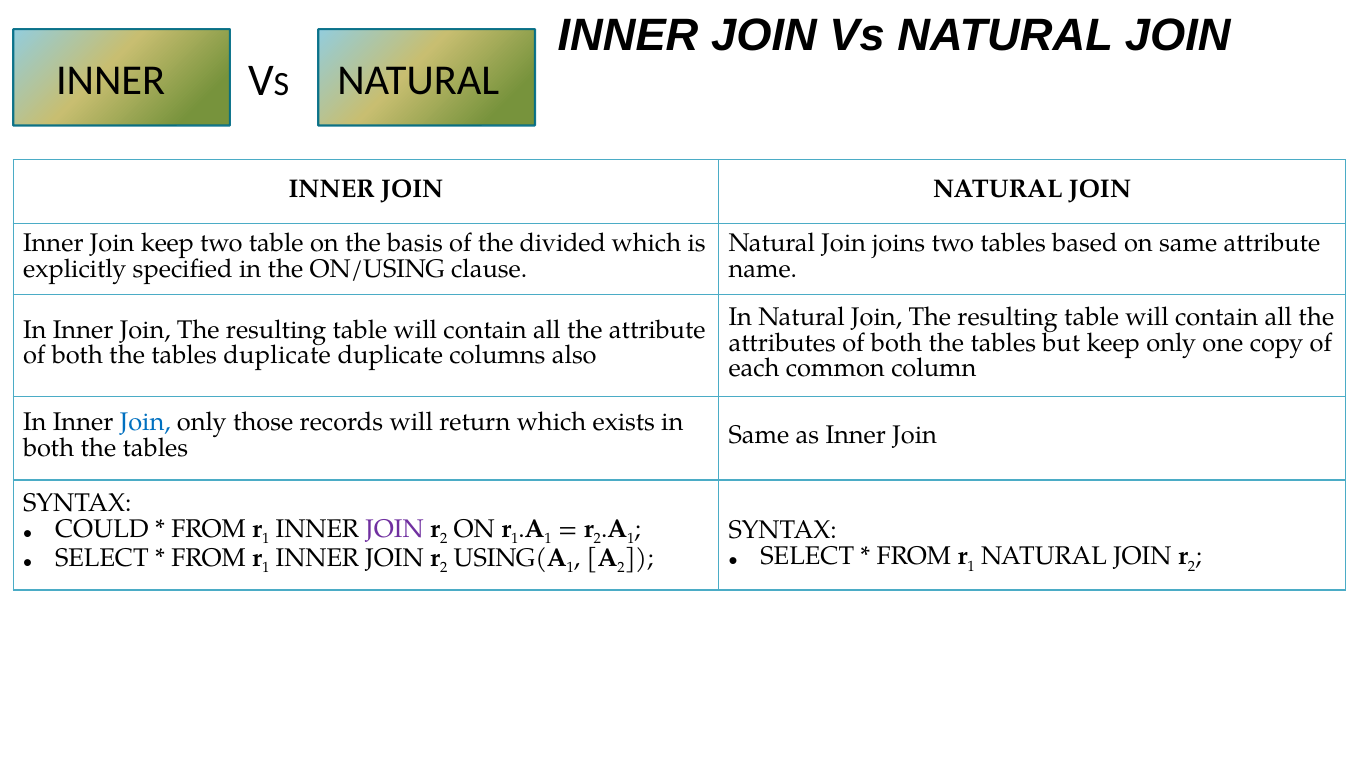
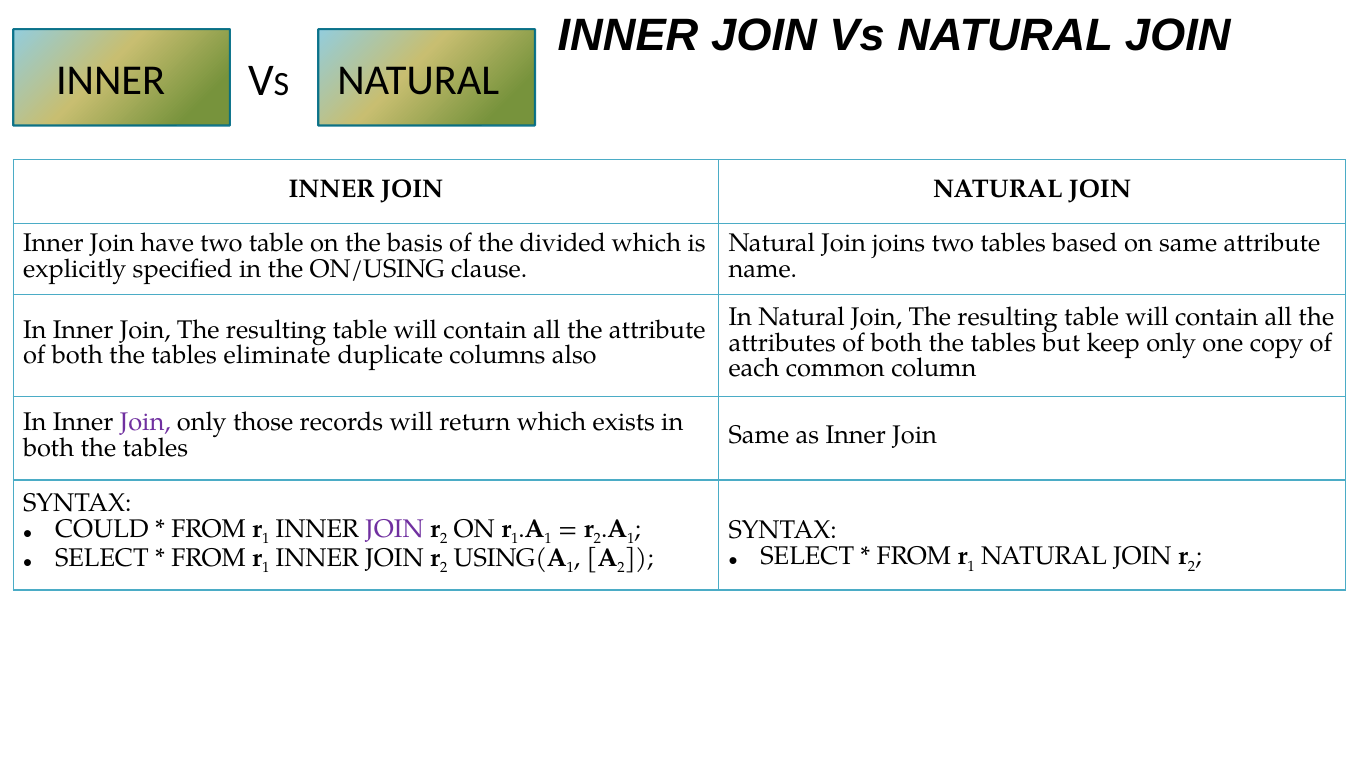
Join keep: keep -> have
tables duplicate: duplicate -> eliminate
Join at (145, 422) colour: blue -> purple
